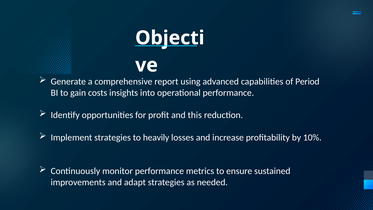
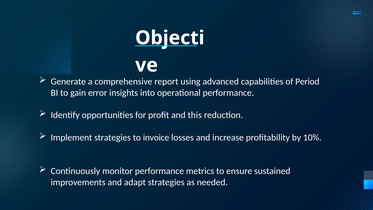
costs: costs -> error
heavily: heavily -> invoice
